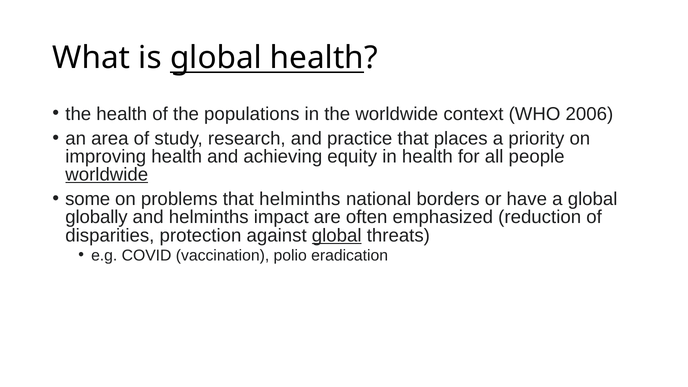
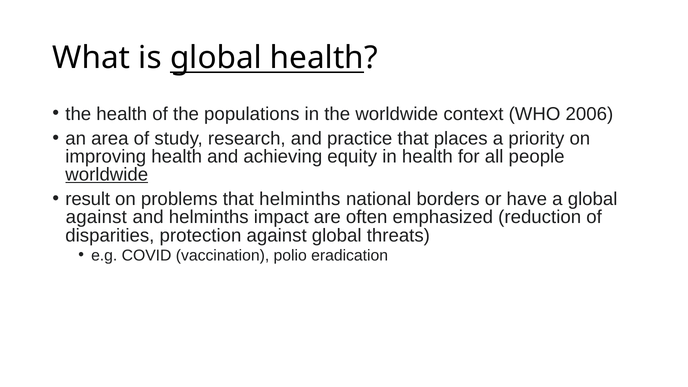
some: some -> result
globally at (96, 217): globally -> against
global at (337, 235) underline: present -> none
